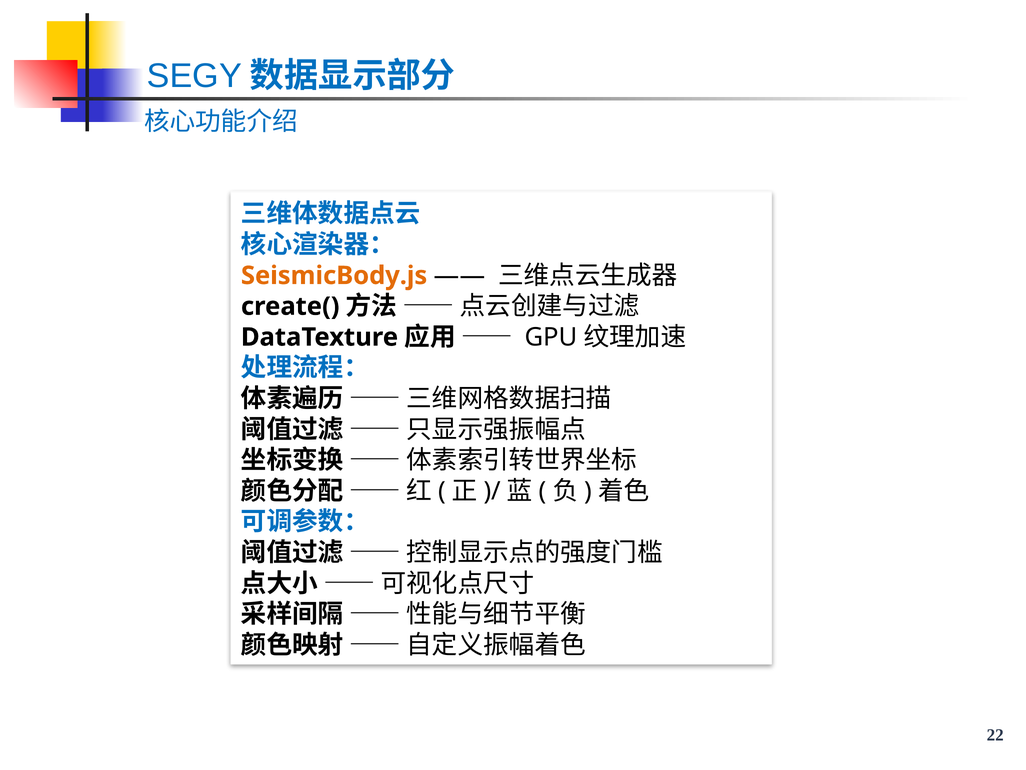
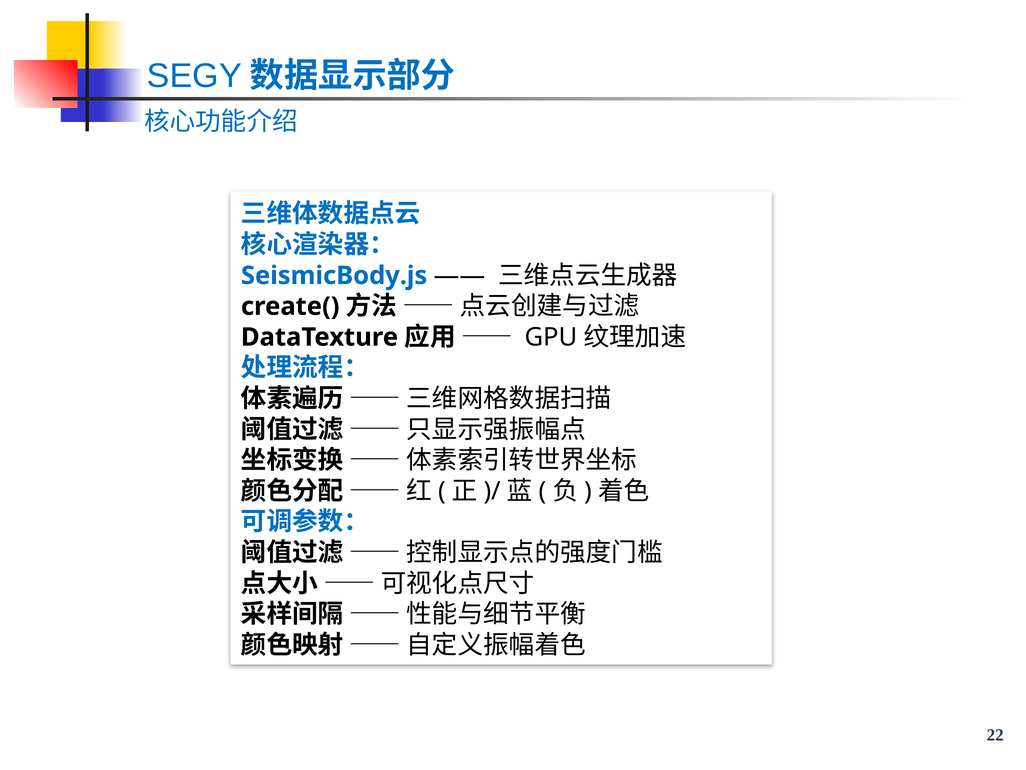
SeismicBody.js colour: orange -> blue
